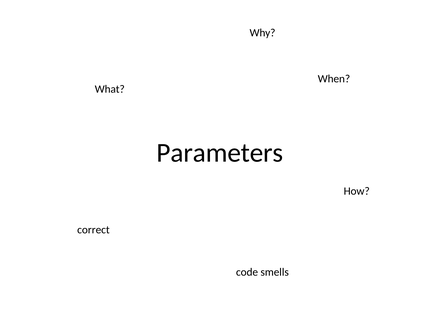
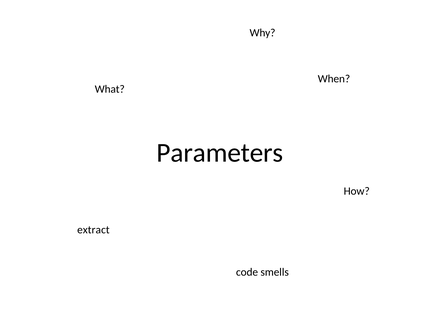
correct: correct -> extract
